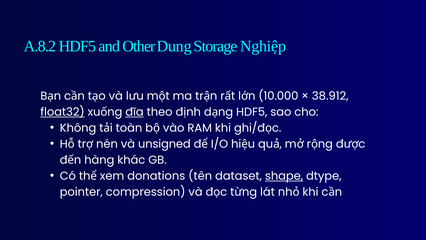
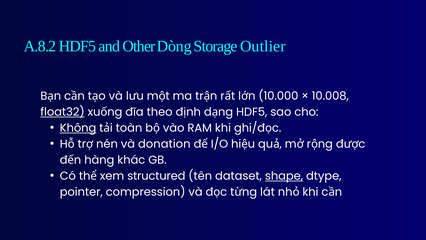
Dung: Dung -> Dòng
Nghiệp: Nghiệp -> Outlier
38.912: 38.912 -> 10.008
đĩa underline: present -> none
Không underline: none -> present
unsigned: unsigned -> donation
donations: donations -> structured
